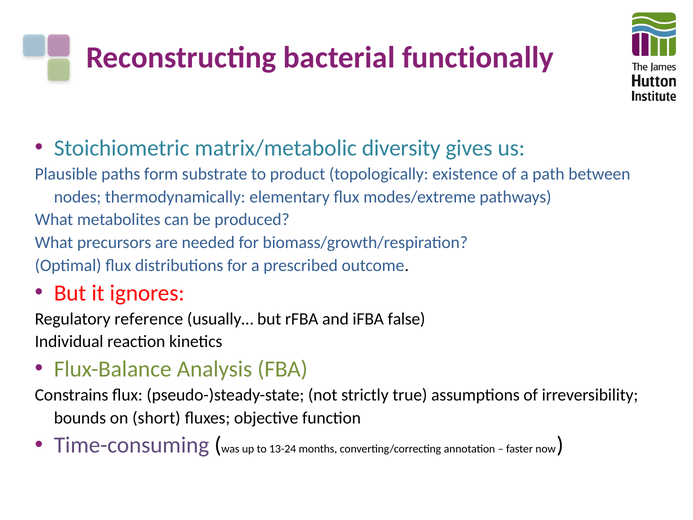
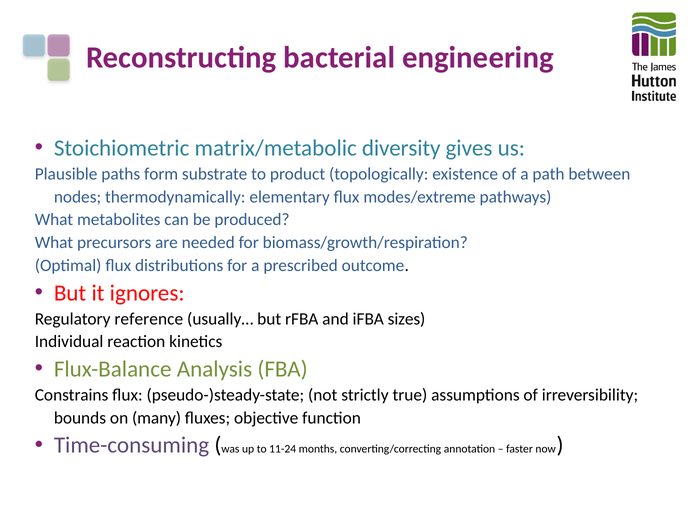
functionally: functionally -> engineering
false: false -> sizes
short: short -> many
13-24: 13-24 -> 11-24
